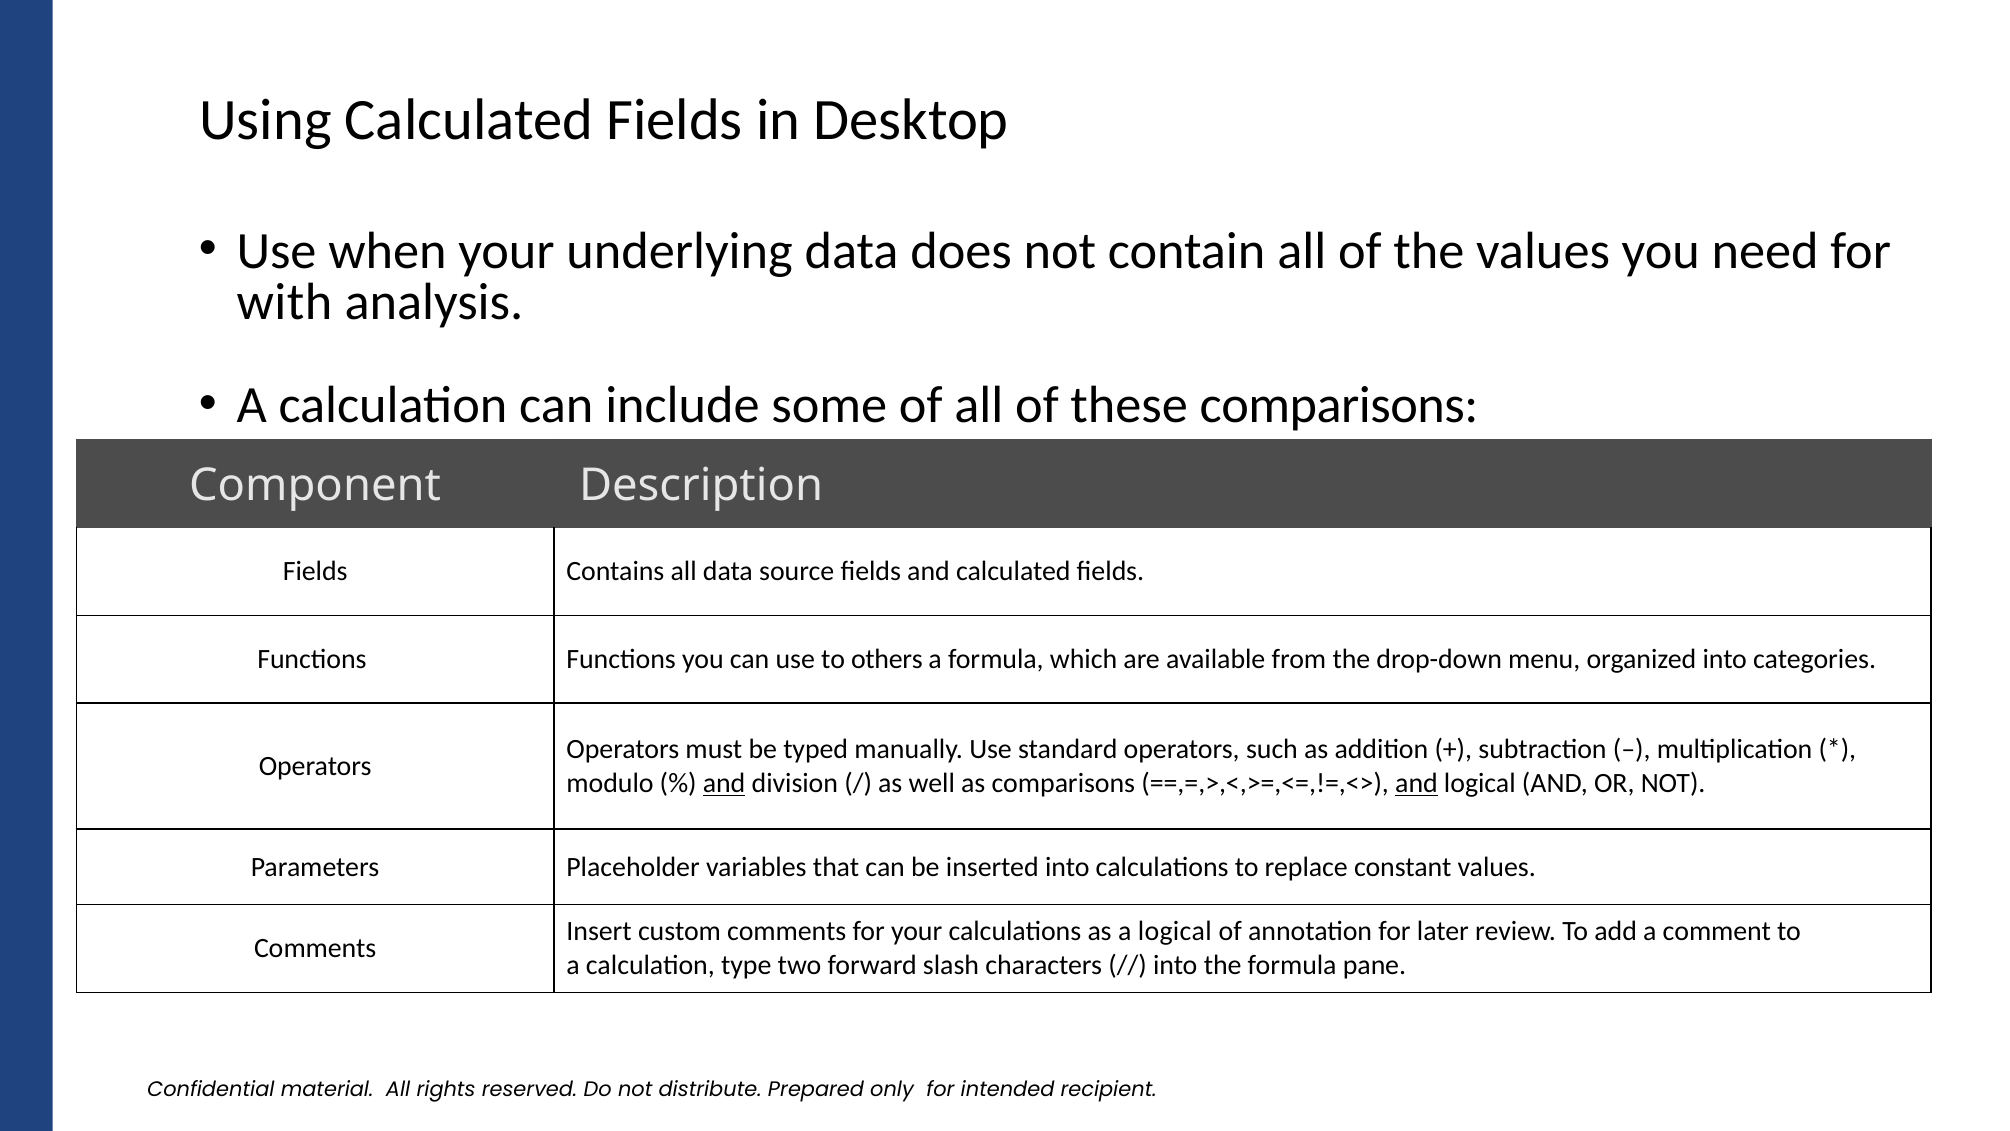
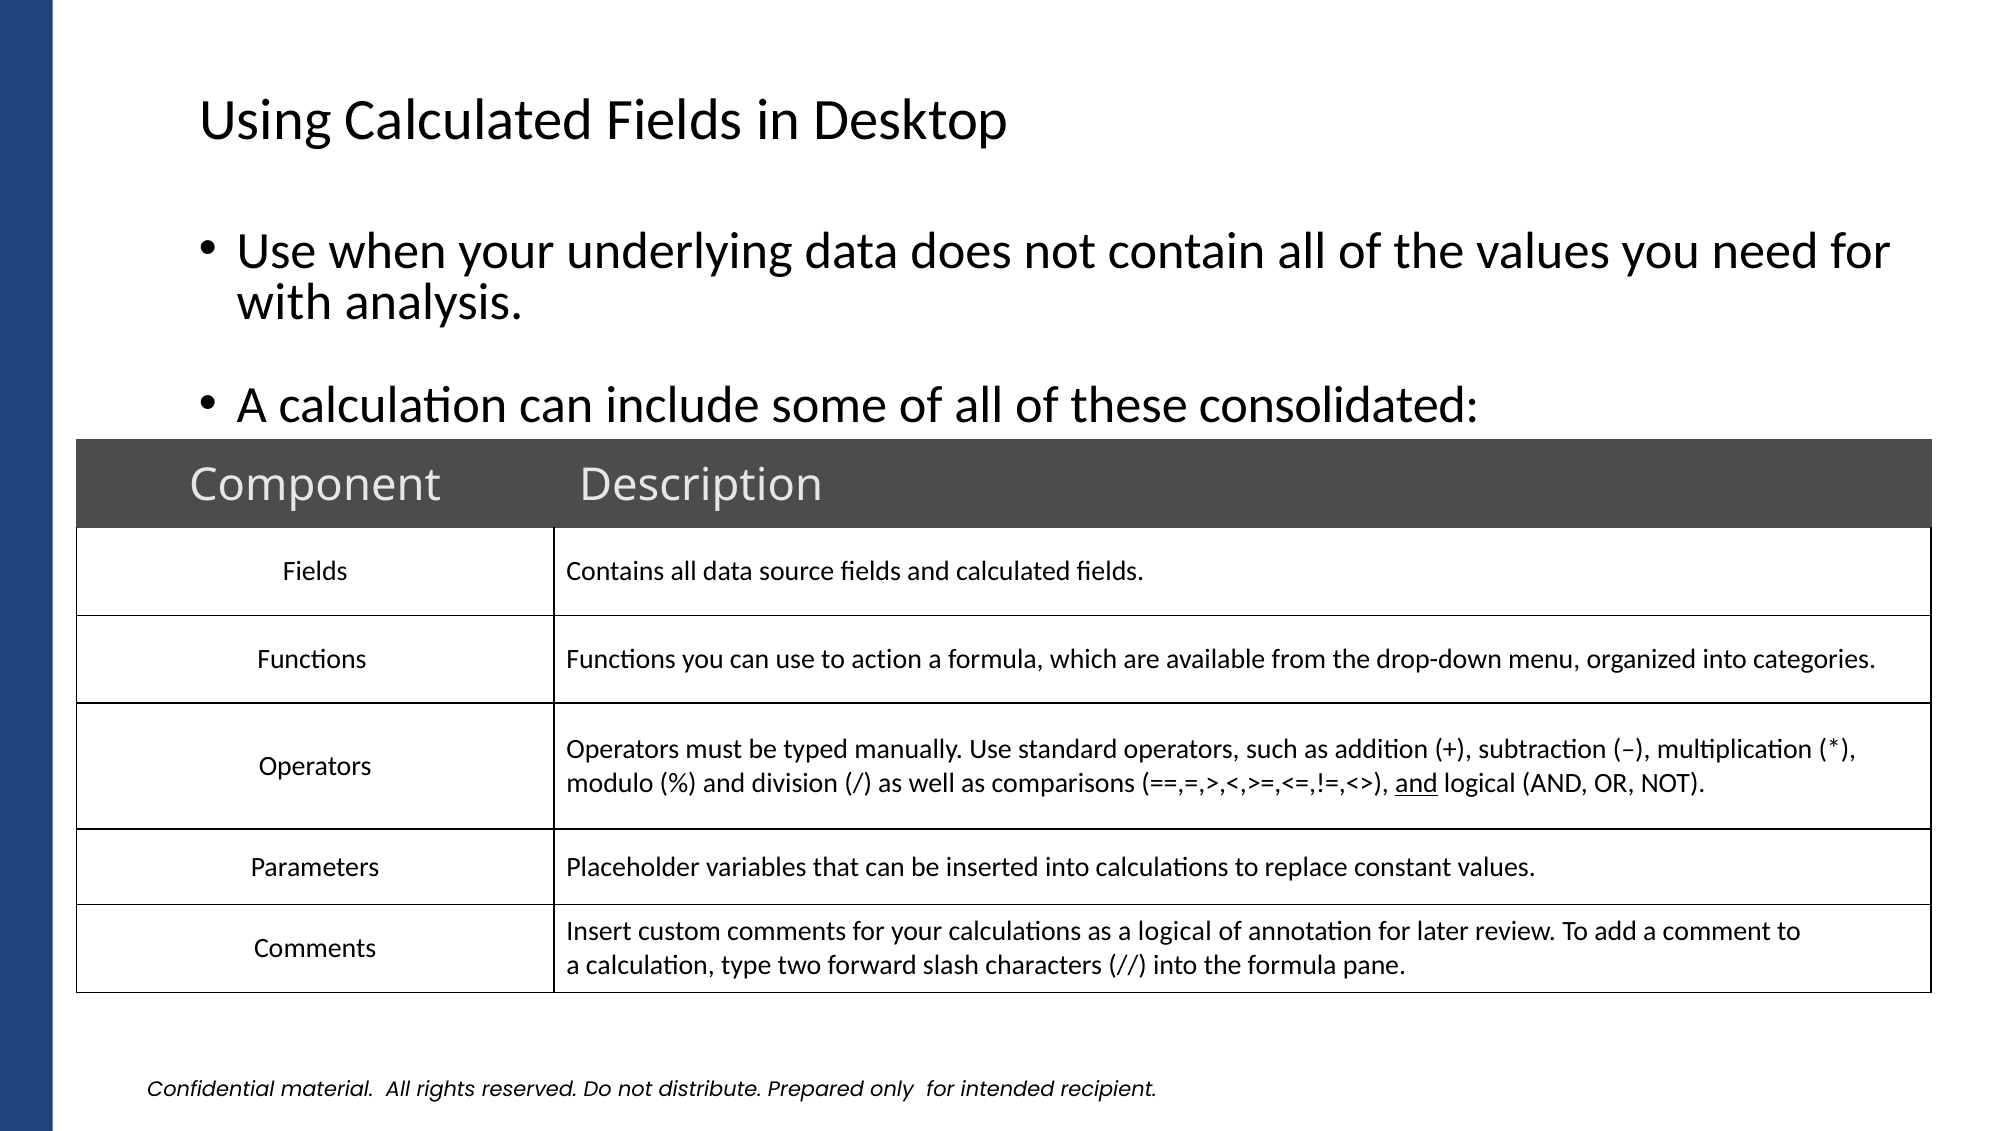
these comparisons: comparisons -> consolidated
others: others -> action
and at (724, 783) underline: present -> none
